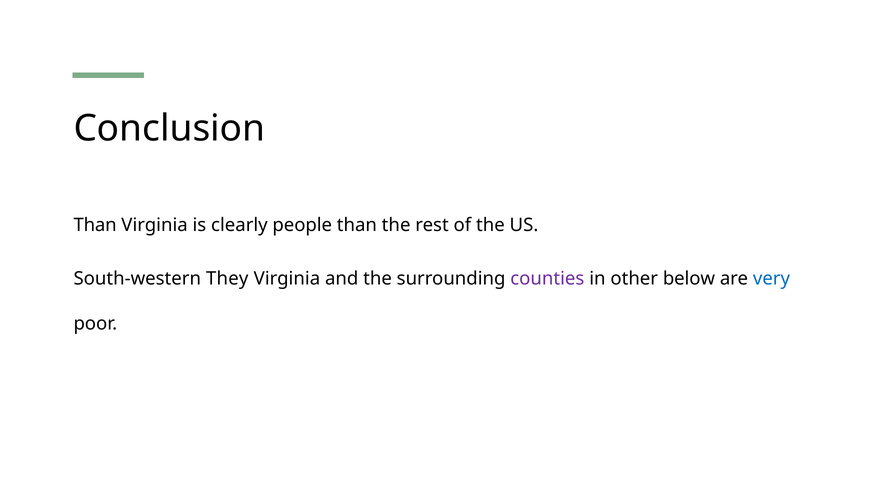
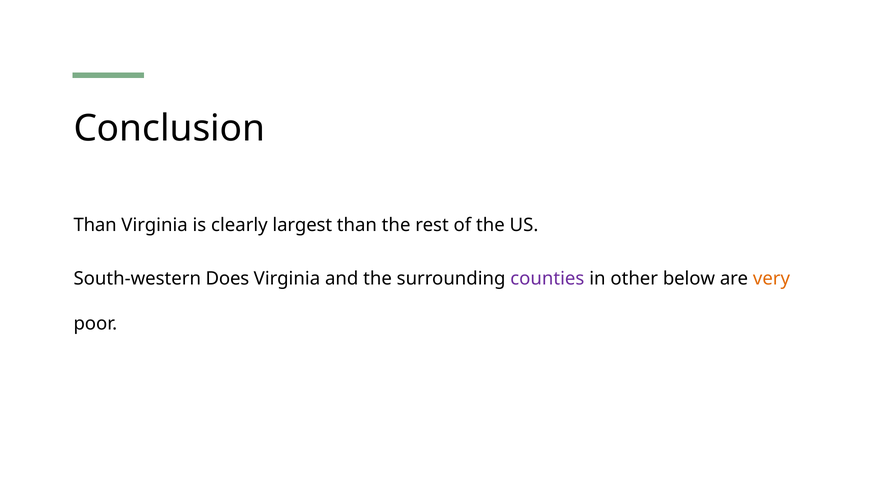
people: people -> largest
They: They -> Does
very colour: blue -> orange
